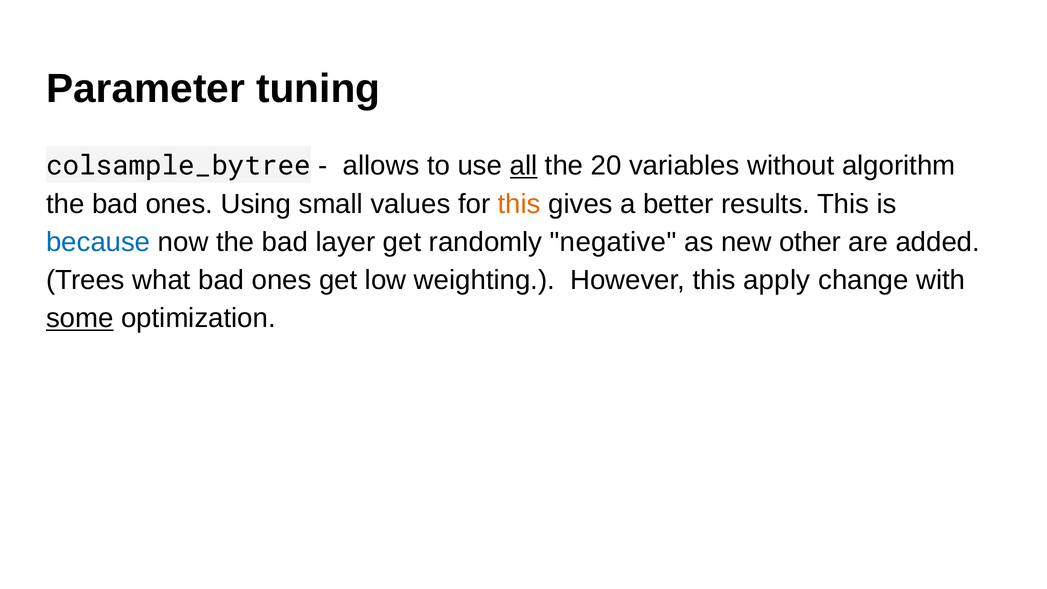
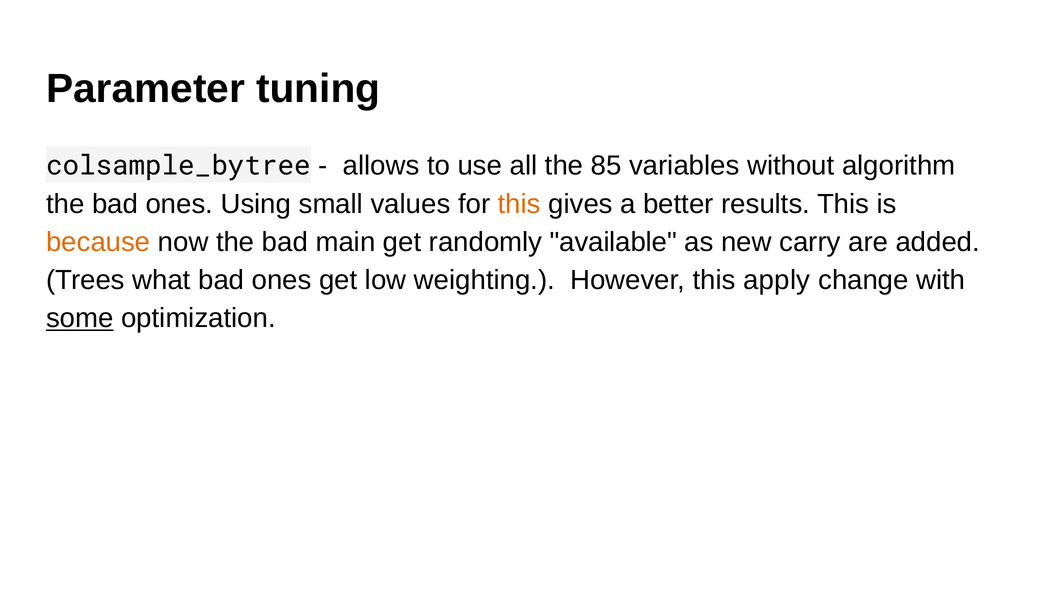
all underline: present -> none
20: 20 -> 85
because colour: blue -> orange
layer: layer -> main
negative: negative -> available
other: other -> carry
